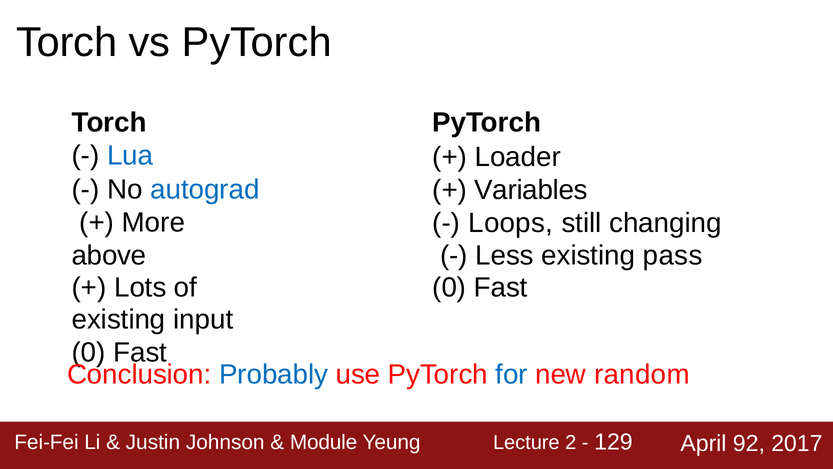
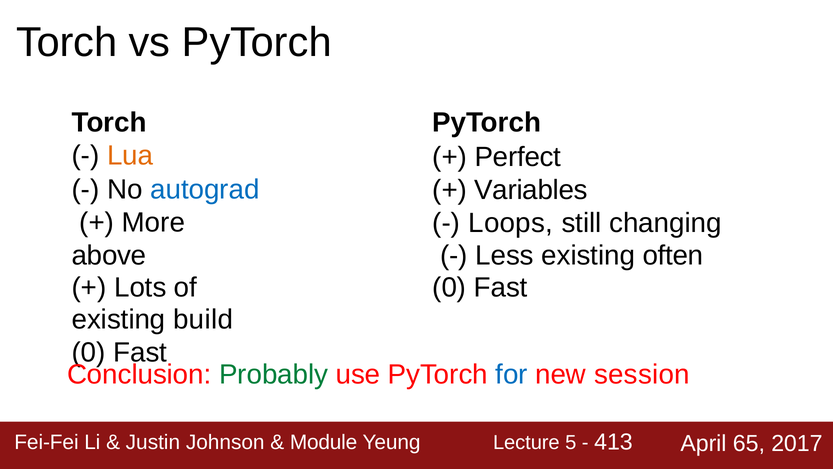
Lua colour: blue -> orange
Loader: Loader -> Perfect
pass: pass -> often
input: input -> build
Probably colour: blue -> green
random: random -> session
2: 2 -> 5
129: 129 -> 413
92: 92 -> 65
